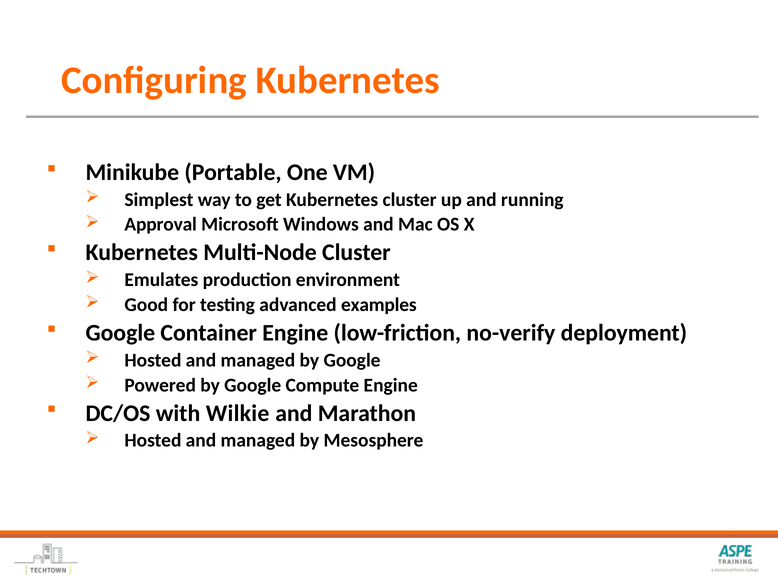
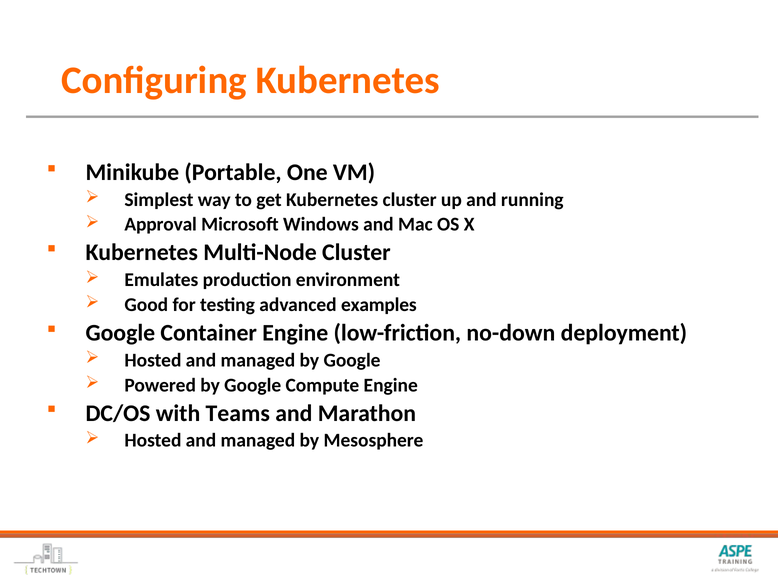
no-verify: no-verify -> no-down
Wilkie: Wilkie -> Teams
